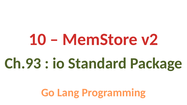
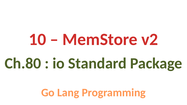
Ch.93: Ch.93 -> Ch.80
